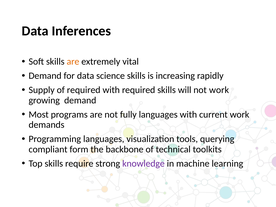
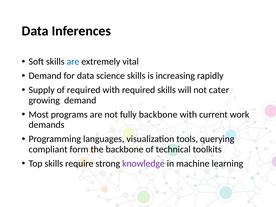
are at (73, 62) colour: orange -> blue
not work: work -> cater
fully languages: languages -> backbone
